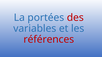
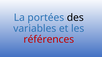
des colour: red -> black
